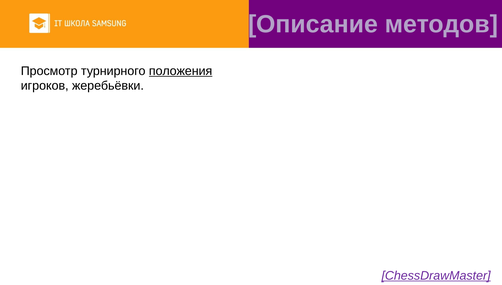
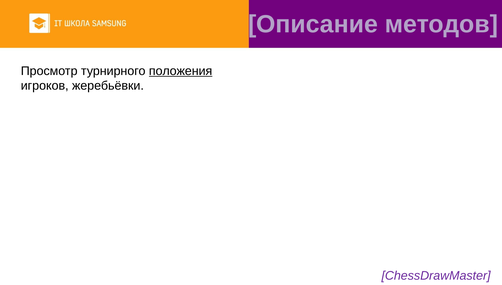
ChessDrawMaster underline: present -> none
